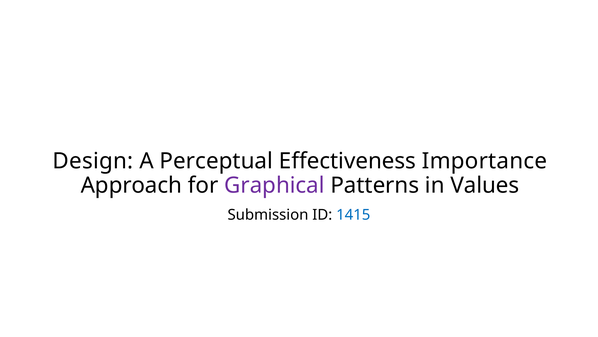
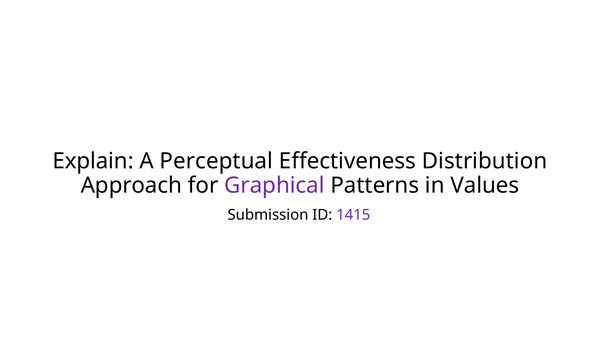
Design: Design -> Explain
Importance: Importance -> Distribution
1415 colour: blue -> purple
